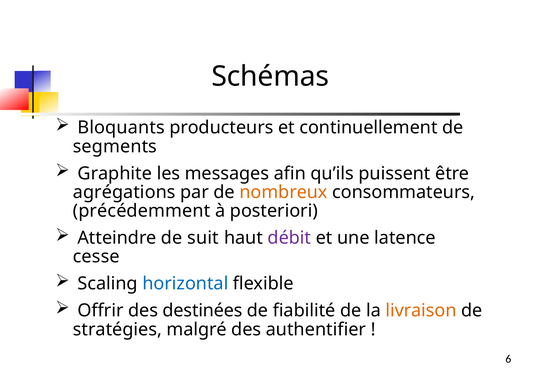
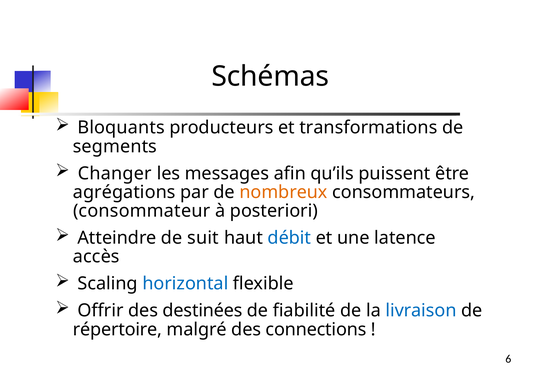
continuellement: continuellement -> transformations
Graphite: Graphite -> Changer
précédemment: précédemment -> consommateur
débit colour: purple -> blue
cesse: cesse -> accès
livraison colour: orange -> blue
stratégies: stratégies -> répertoire
authentifier: authentifier -> connections
